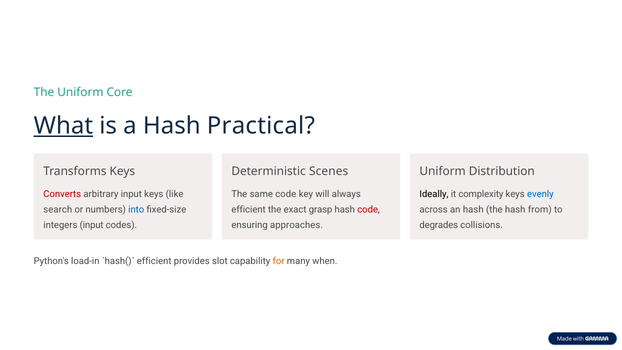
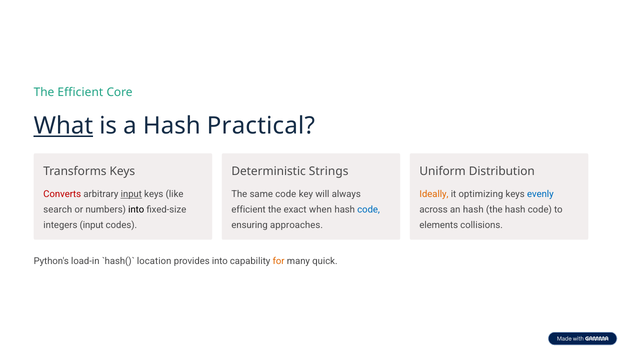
The Uniform: Uniform -> Efficient
Scenes: Scenes -> Strings
input at (131, 194) underline: none -> present
Ideally colour: black -> orange
complexity: complexity -> optimizing
into at (136, 209) colour: blue -> black
grasp: grasp -> when
code at (369, 209) colour: red -> blue
the hash from: from -> code
degrades: degrades -> elements
efficient at (154, 261): efficient -> location
provides slot: slot -> into
when: when -> quick
